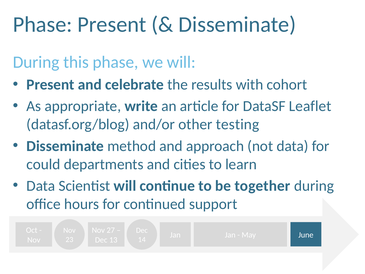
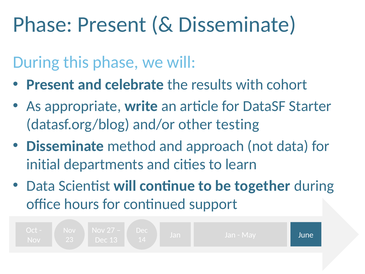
Leaflet: Leaflet -> Starter
could: could -> initial
